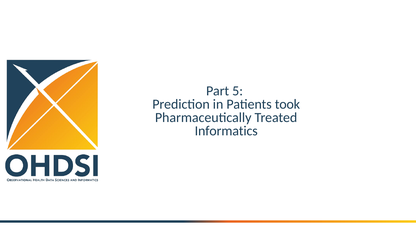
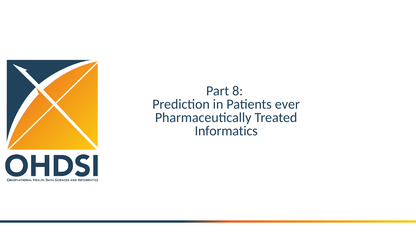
5: 5 -> 8
took: took -> ever
